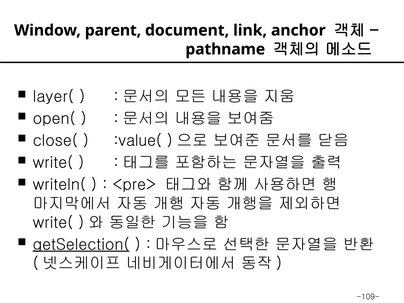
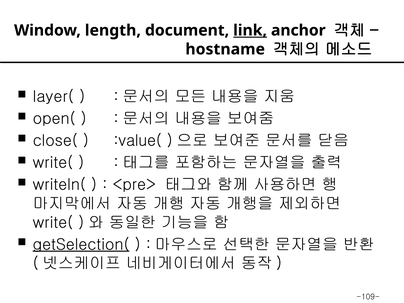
parent: parent -> length
link underline: none -> present
pathname: pathname -> hostname
